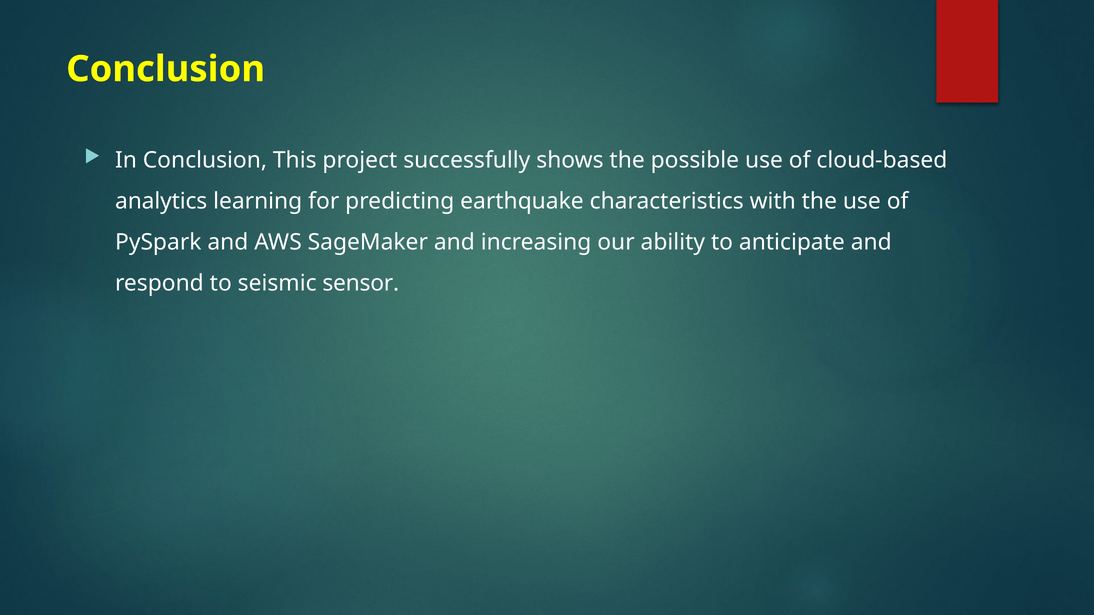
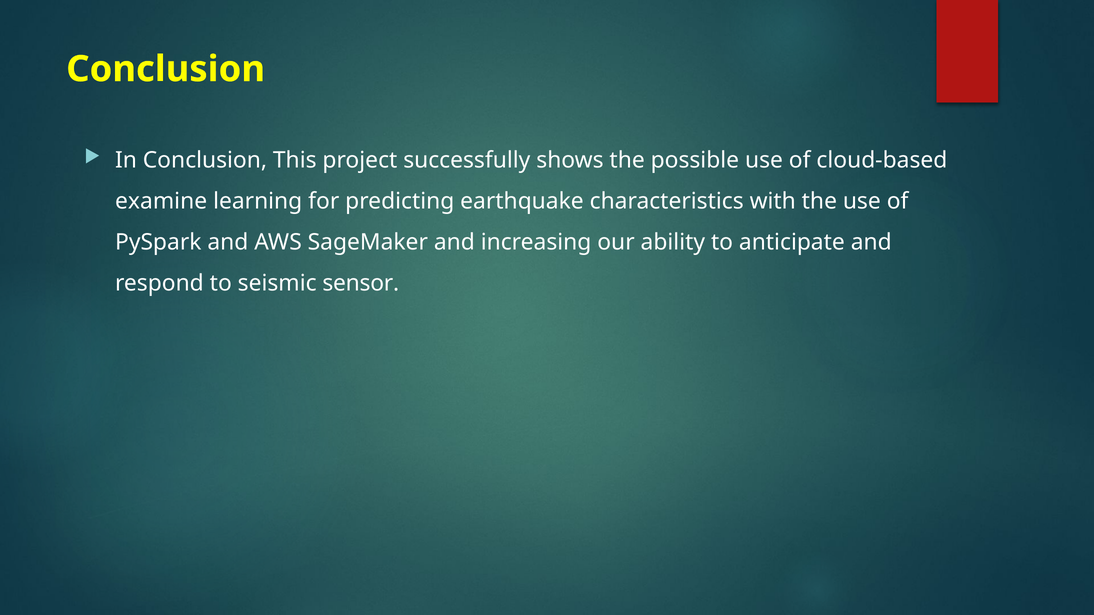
analytics: analytics -> examine
